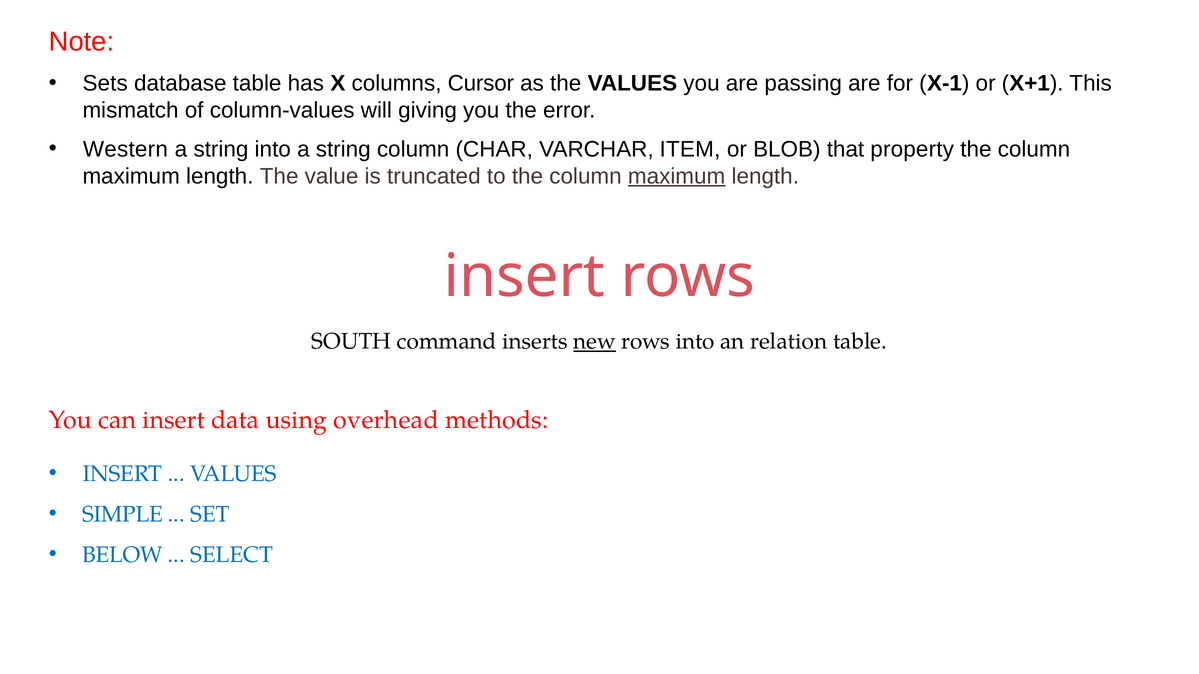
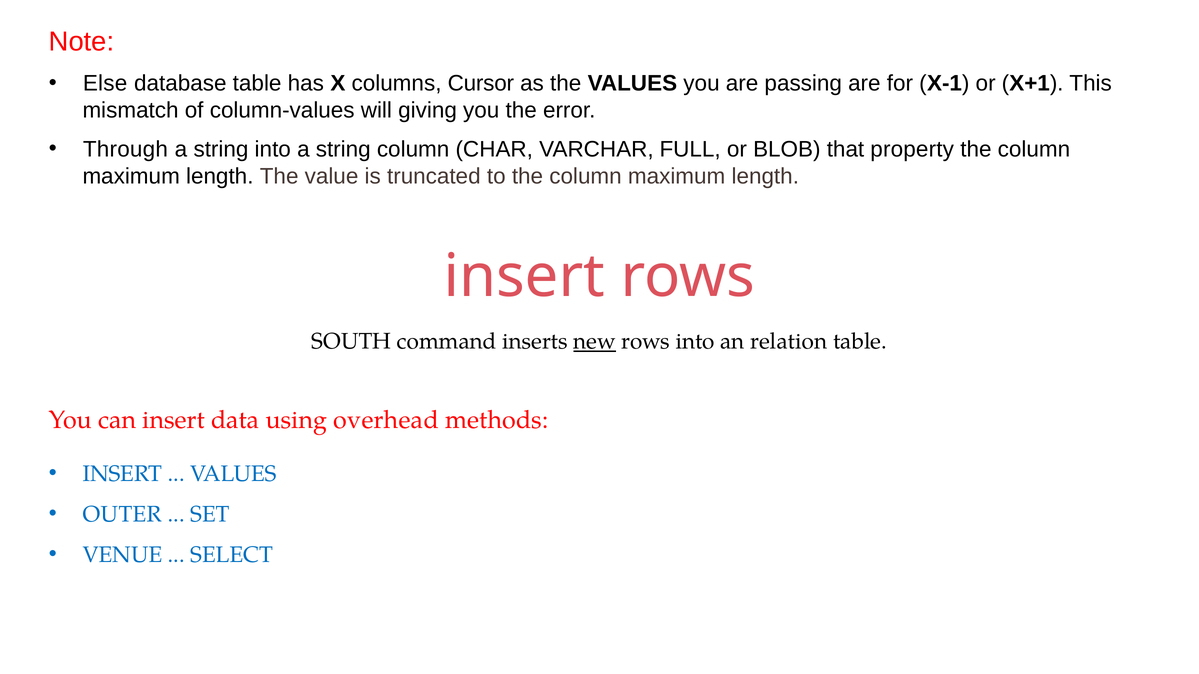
Sets: Sets -> Else
Western: Western -> Through
ITEM: ITEM -> FULL
maximum at (677, 176) underline: present -> none
SIMPLE: SIMPLE -> OUTER
BELOW: BELOW -> VENUE
